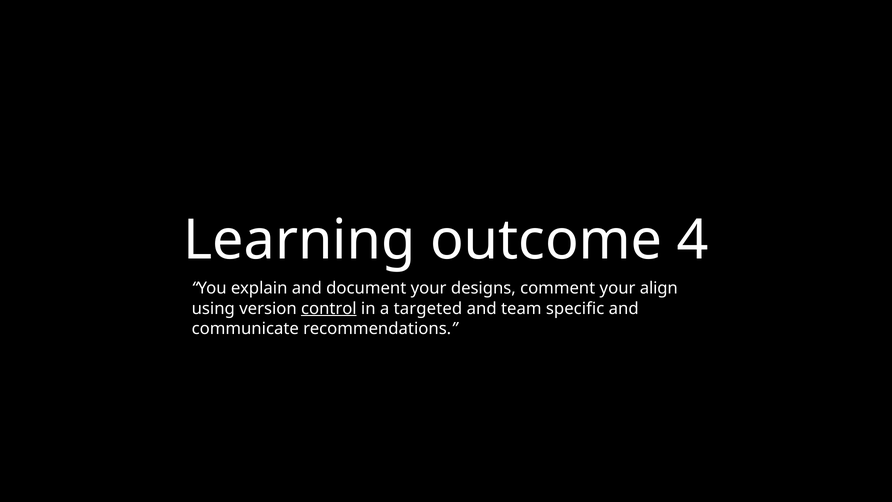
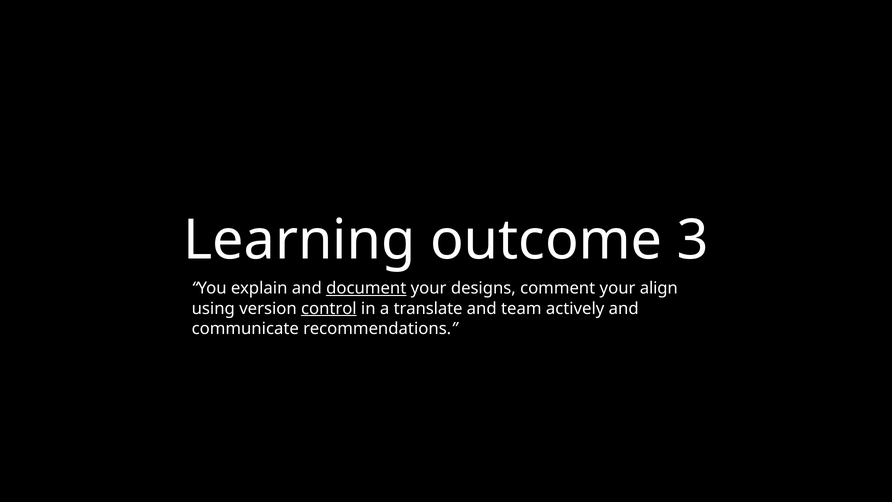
4: 4 -> 3
document underline: none -> present
targeted: targeted -> translate
specific: specific -> actively
